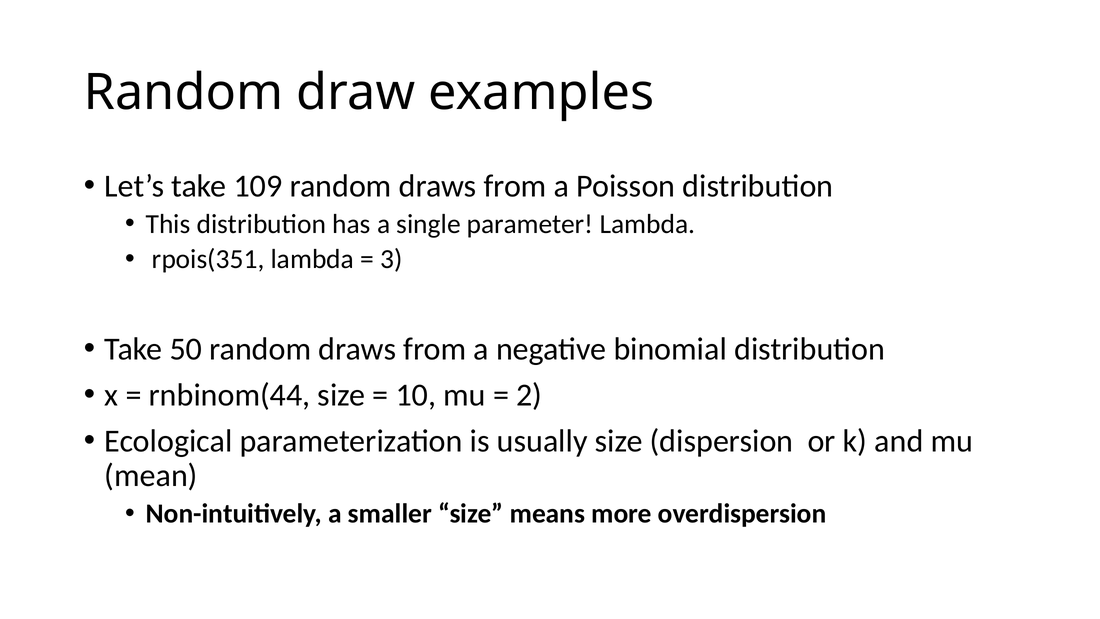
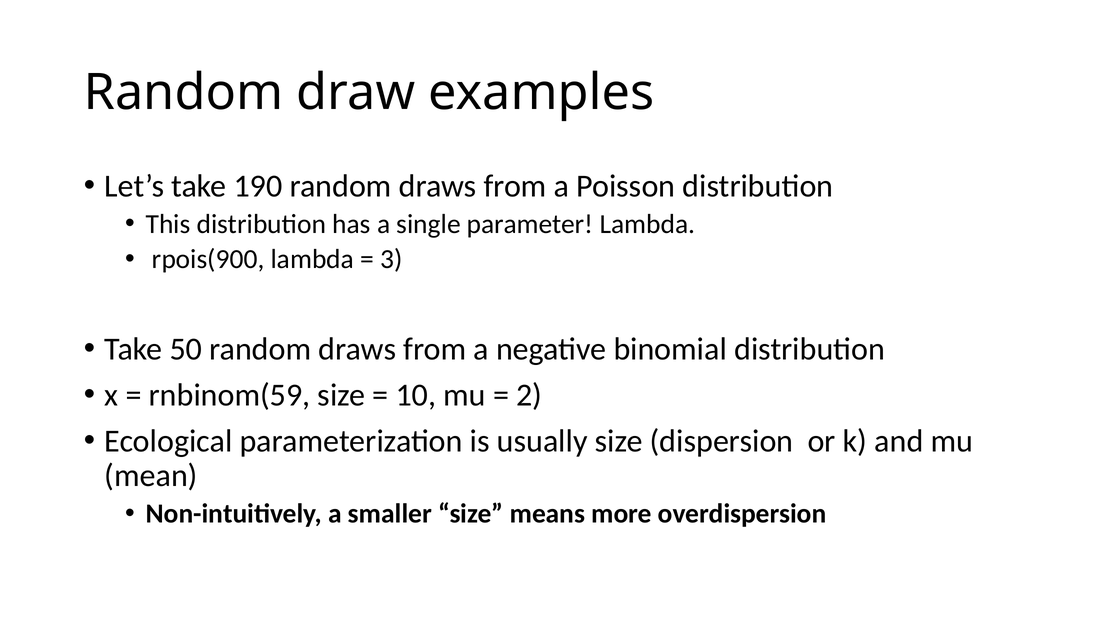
109: 109 -> 190
rpois(351: rpois(351 -> rpois(900
rnbinom(44: rnbinom(44 -> rnbinom(59
